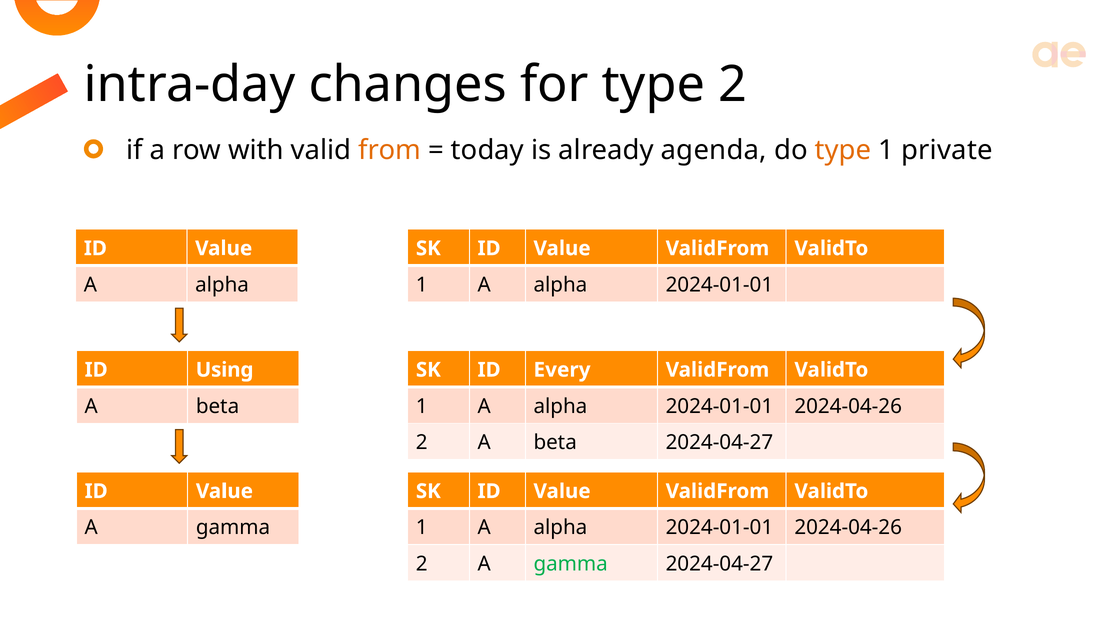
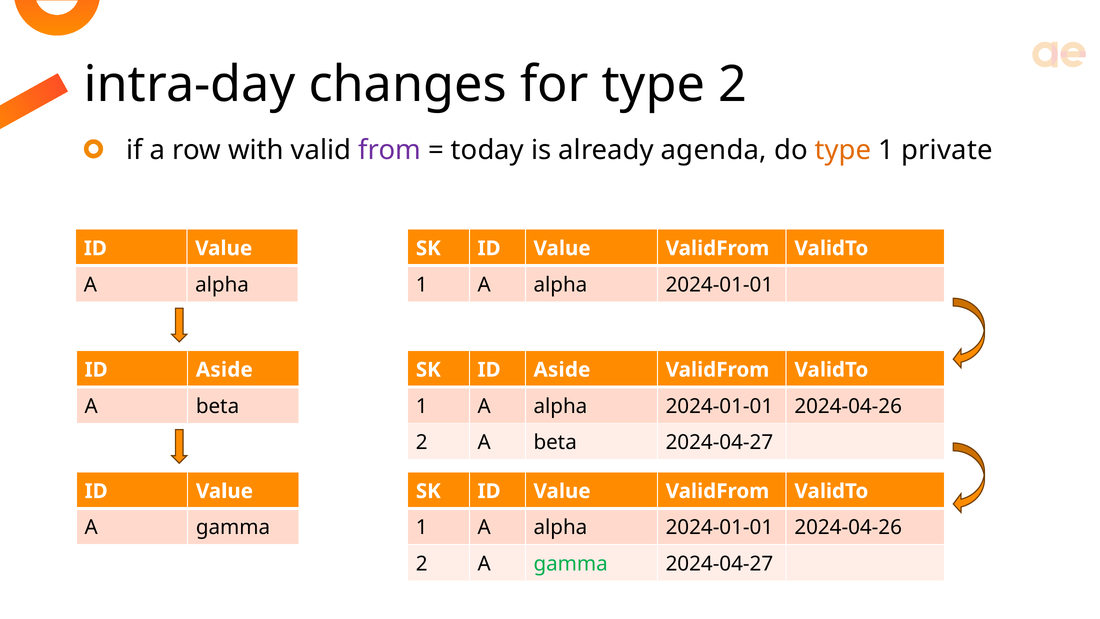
from colour: orange -> purple
Using at (225, 370): Using -> Aside
SK ID Every: Every -> Aside
